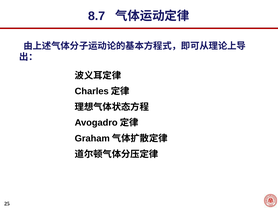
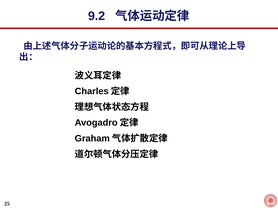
8.7: 8.7 -> 9.2
